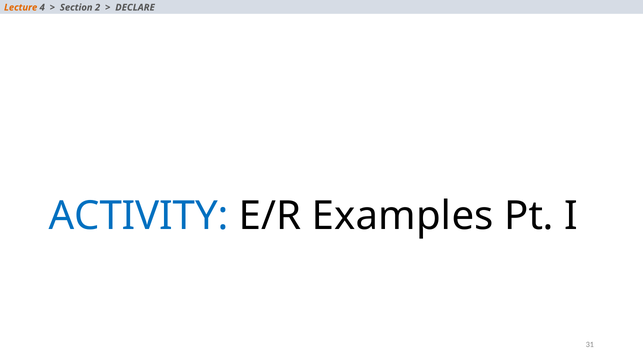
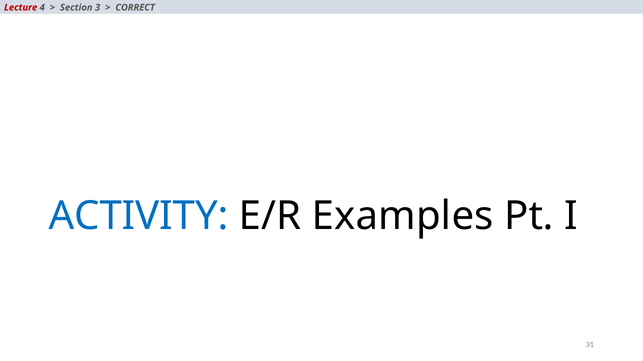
Lecture colour: orange -> red
2: 2 -> 3
DECLARE: DECLARE -> CORRECT
